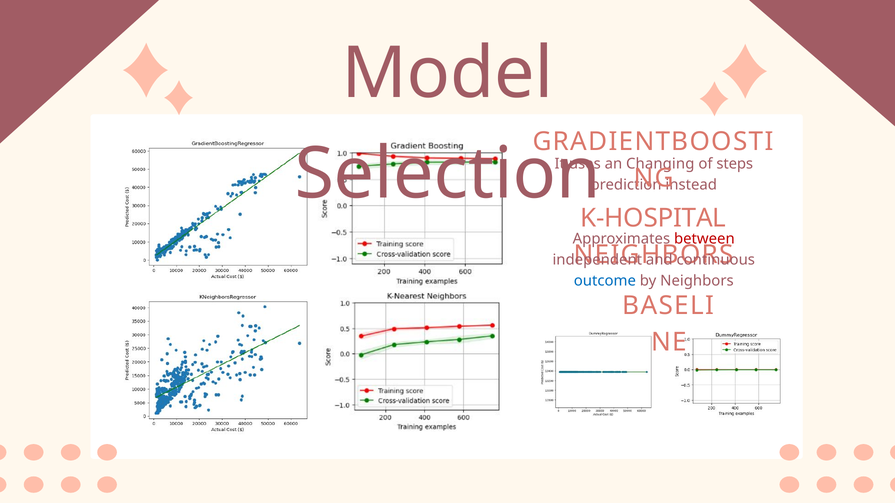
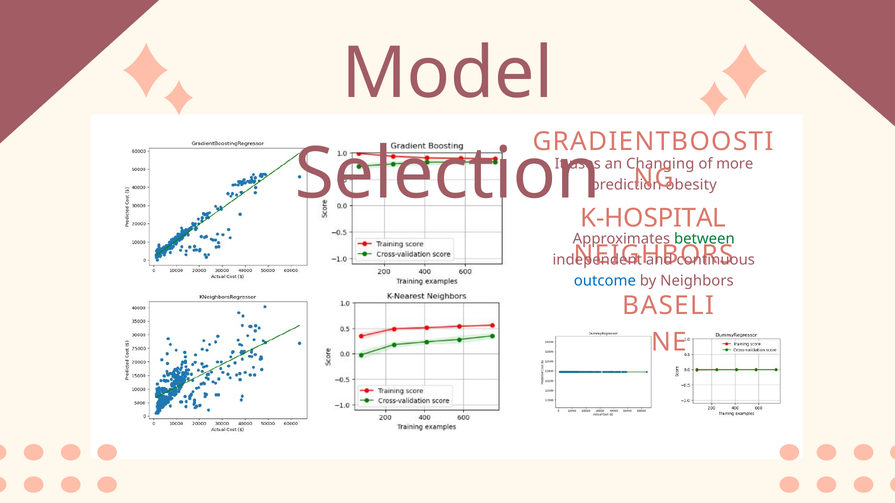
steps: steps -> more
instead: instead -> obesity
between colour: red -> green
